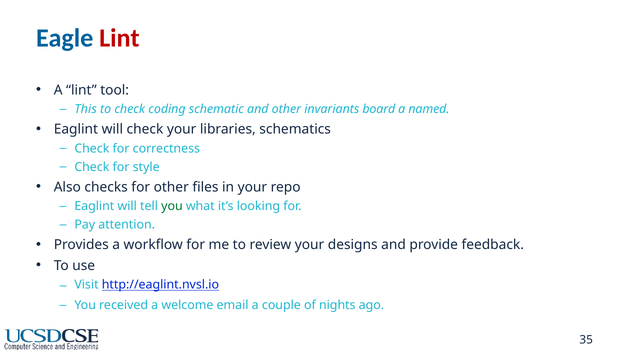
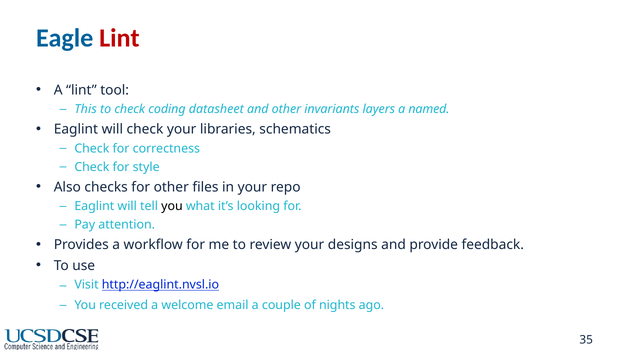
schematic: schematic -> datasheet
board: board -> layers
you at (172, 206) colour: green -> black
